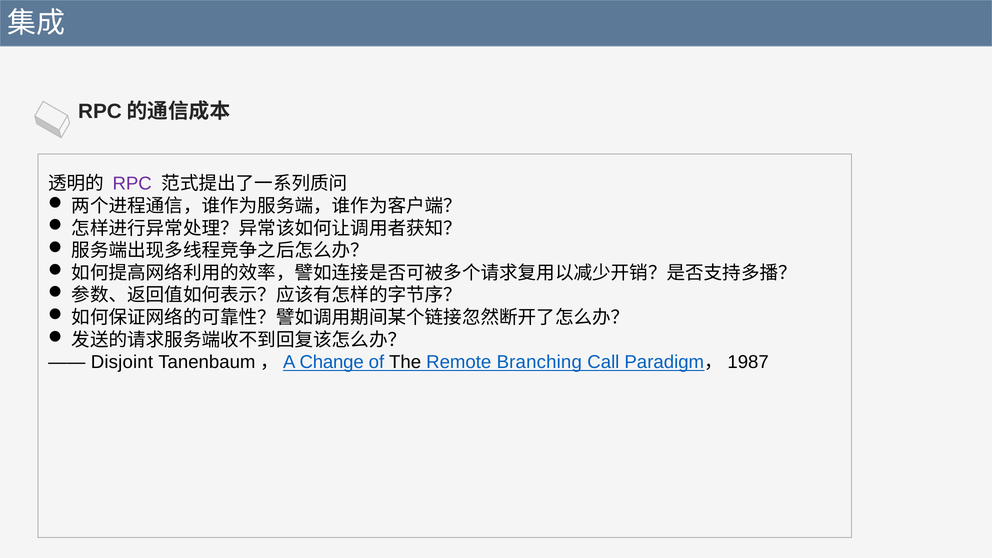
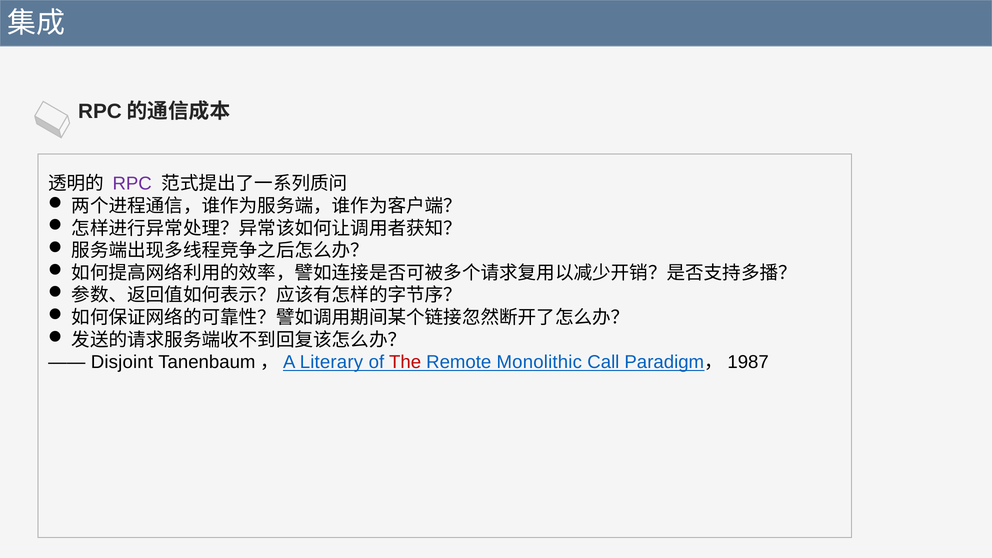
Change: Change -> Literary
The colour: black -> red
Branching: Branching -> Monolithic
